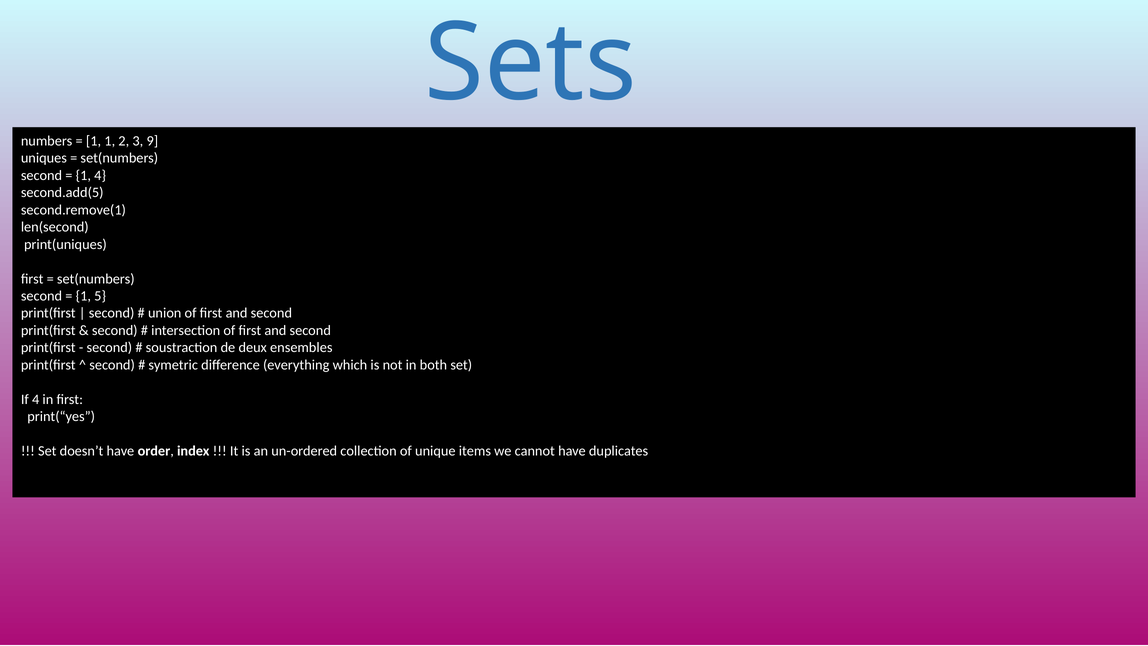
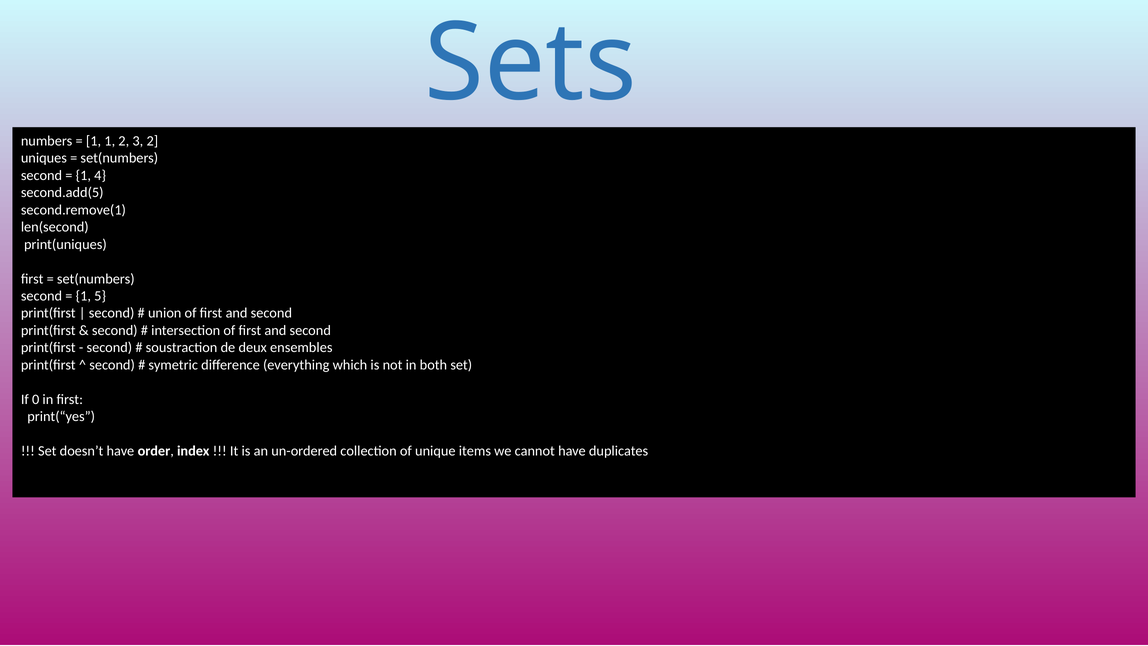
3 9: 9 -> 2
If 4: 4 -> 0
